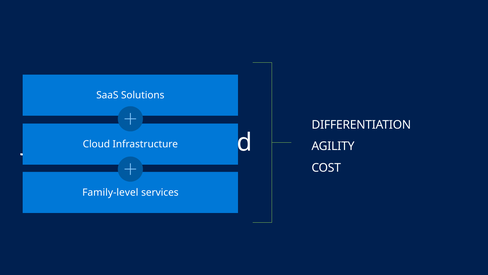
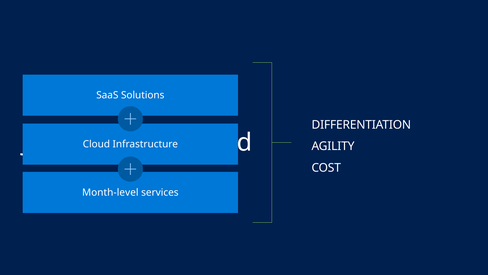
Family-level: Family-level -> Month-level
